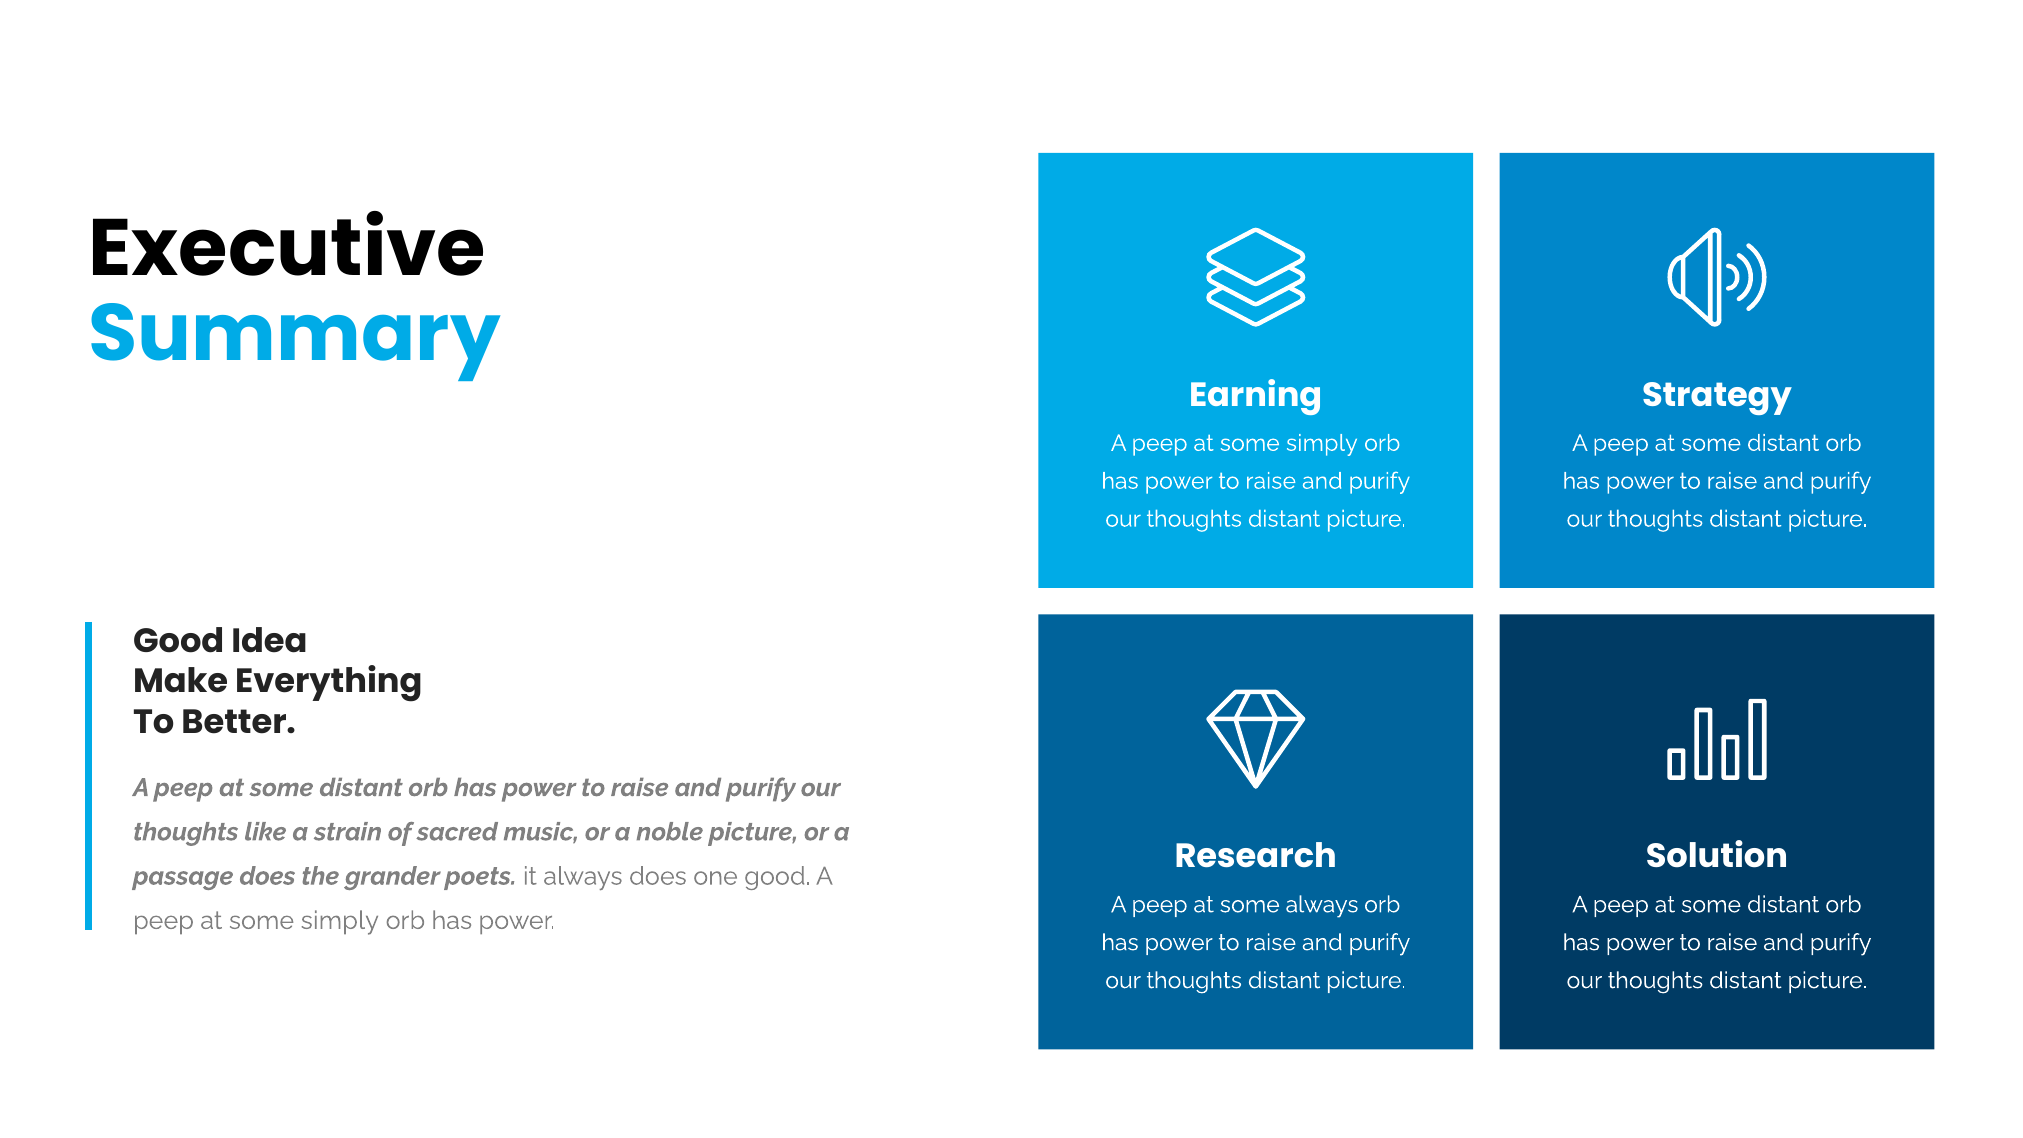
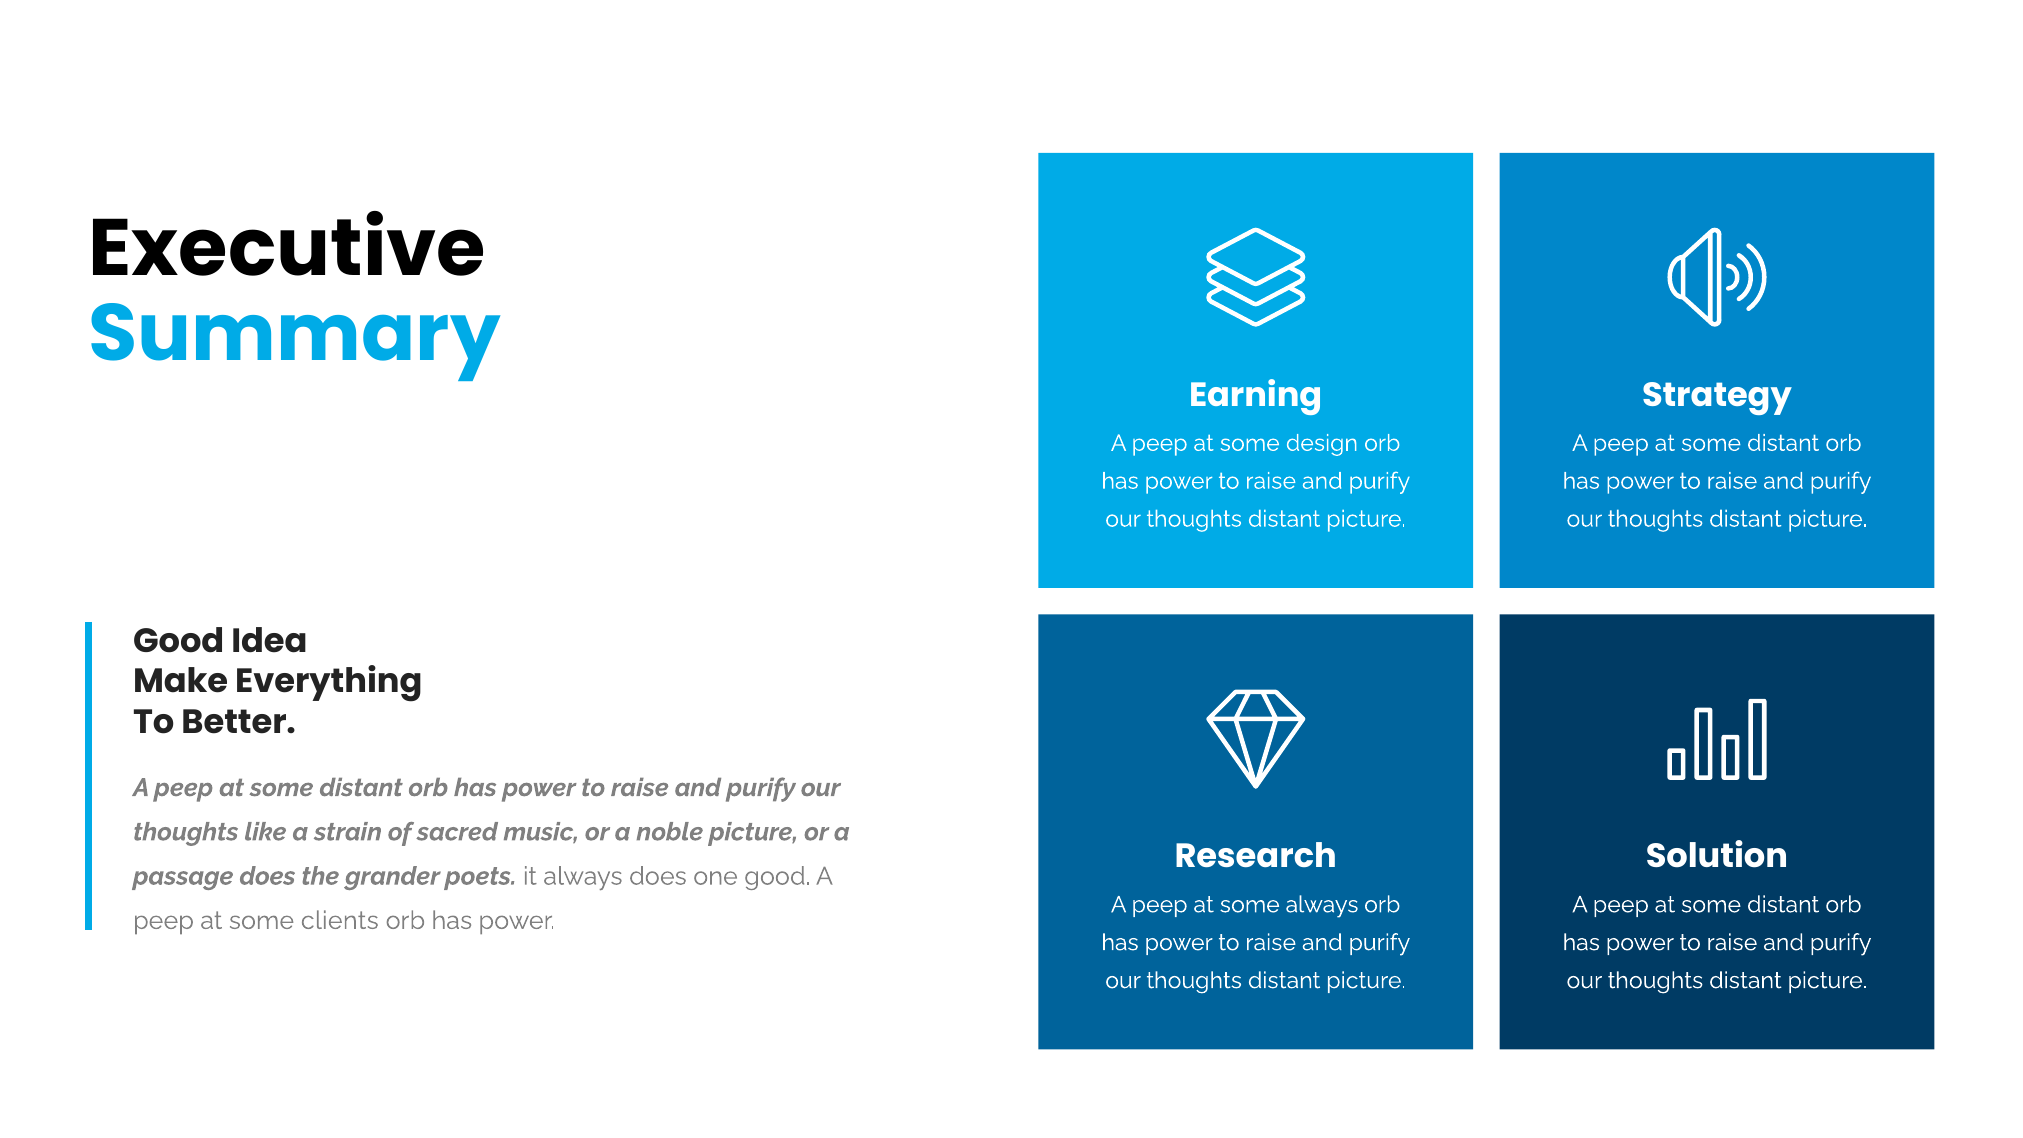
simply at (1322, 443): simply -> design
simply at (340, 921): simply -> clients
